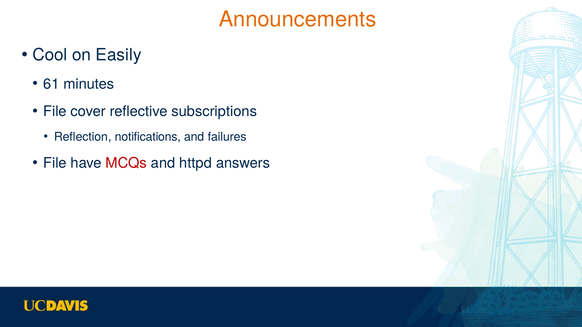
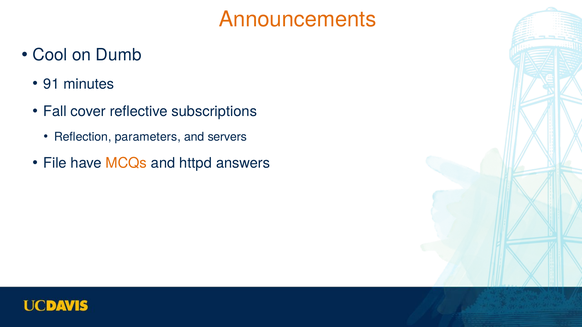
Easily: Easily -> Dumb
61: 61 -> 91
File at (55, 112): File -> Fall
notifications: notifications -> parameters
failures: failures -> servers
MCQs colour: red -> orange
